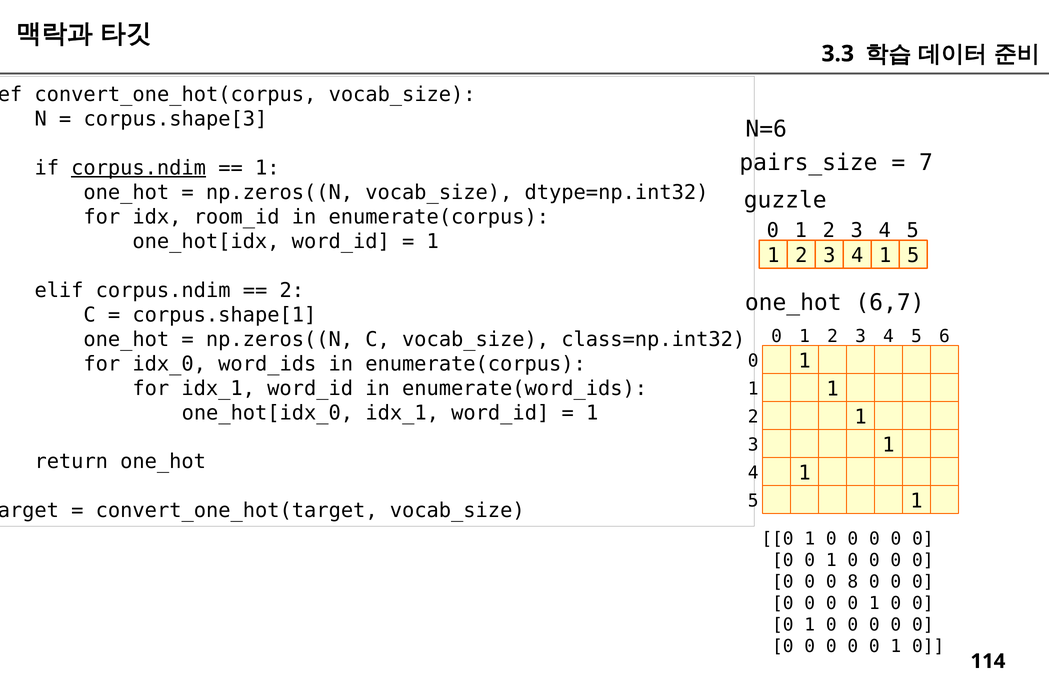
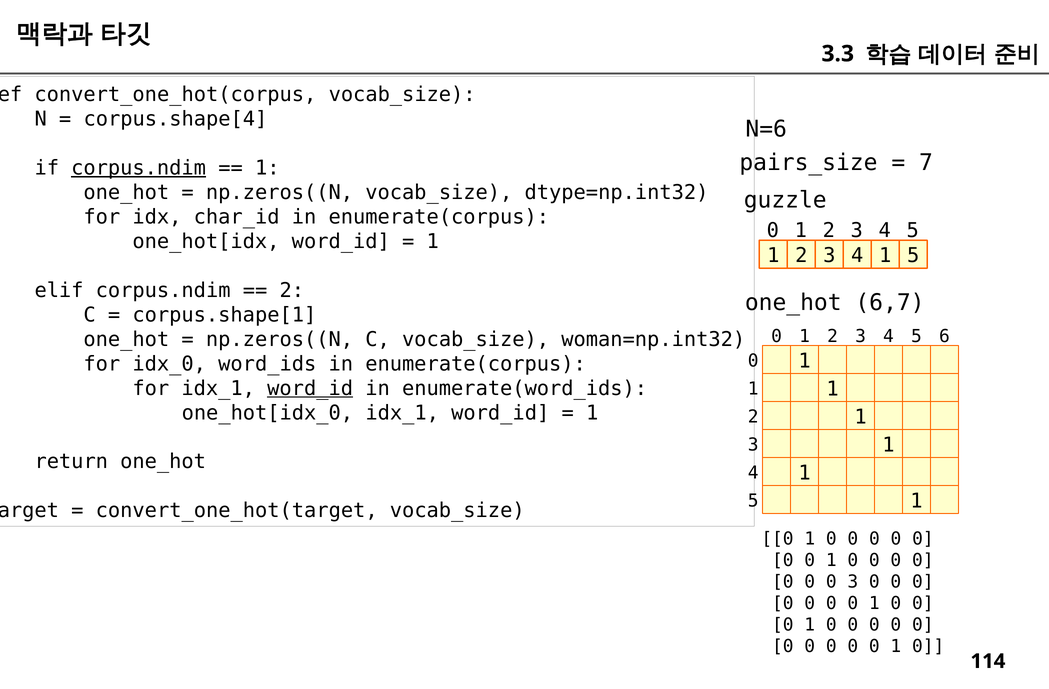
corpus.shape[3: corpus.shape[3 -> corpus.shape[4
room_id: room_id -> char_id
class=np.int32: class=np.int32 -> woman=np.int32
word_id at (310, 388) underline: none -> present
0 8: 8 -> 3
